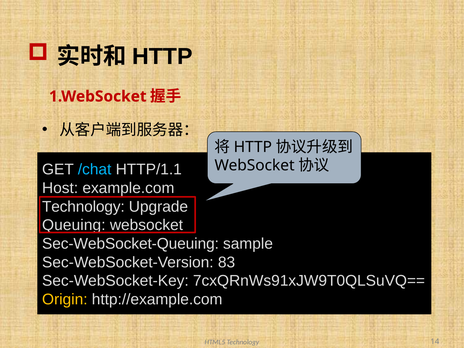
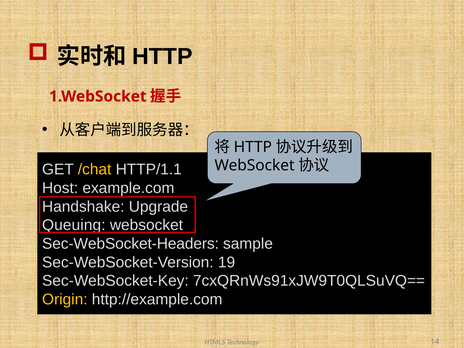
/chat colour: light blue -> yellow
Technology at (83, 207): Technology -> Handshake
Sec-WebSocket-Queuing: Sec-WebSocket-Queuing -> Sec-WebSocket-Headers
83: 83 -> 19
